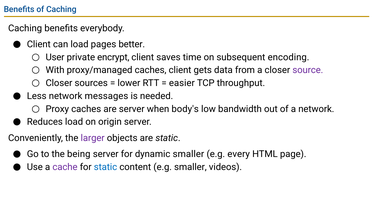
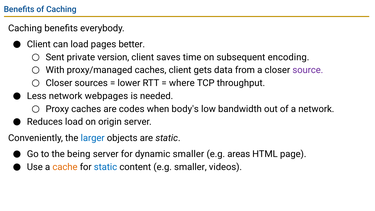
User: User -> Sent
encrypt: encrypt -> version
easier: easier -> where
messages: messages -> webpages
are server: server -> codes
larger colour: purple -> blue
every: every -> areas
cache colour: purple -> orange
